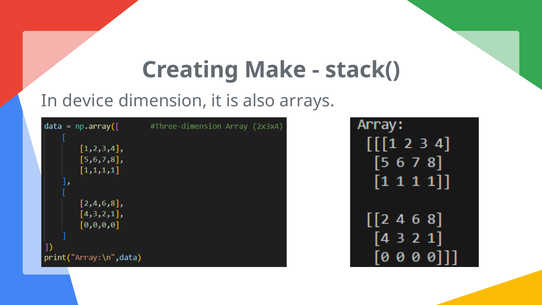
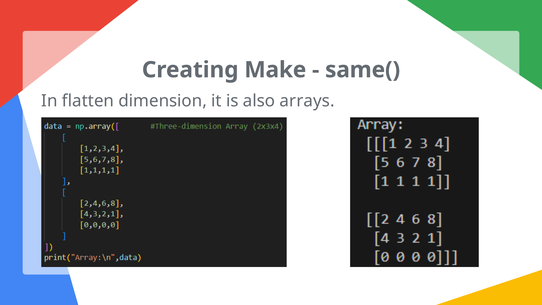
stack(: stack( -> same(
device: device -> flatten
